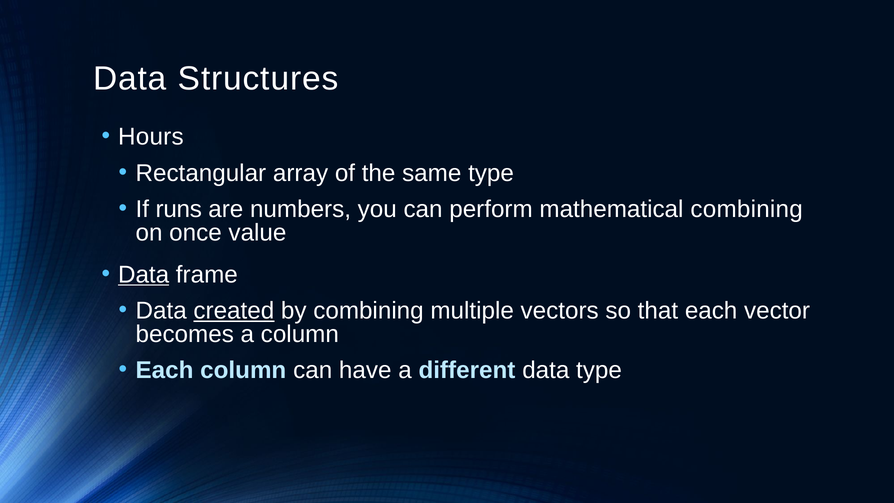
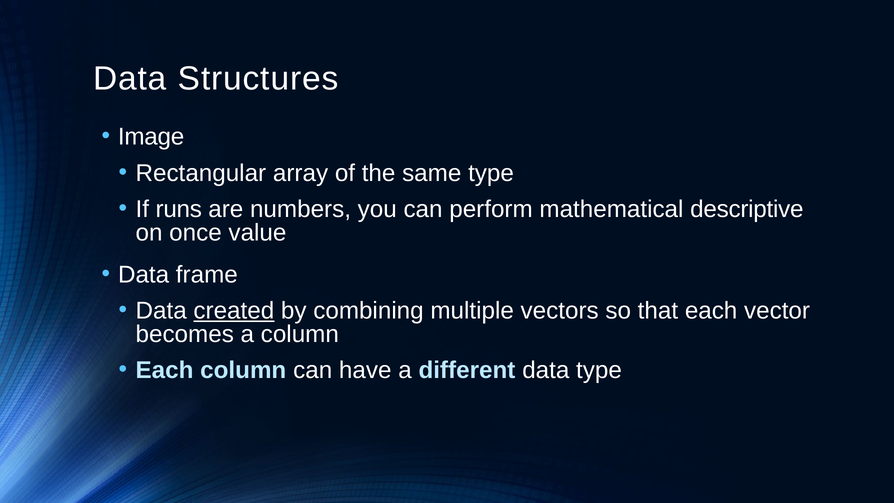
Hours: Hours -> Image
mathematical combining: combining -> descriptive
Data at (144, 275) underline: present -> none
